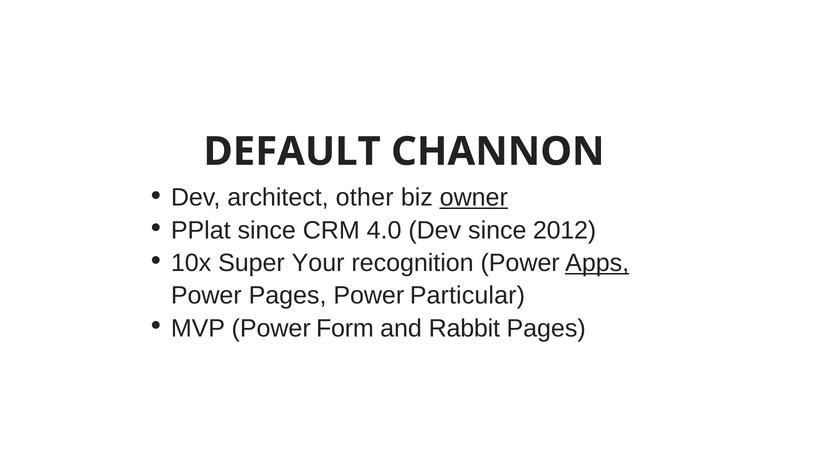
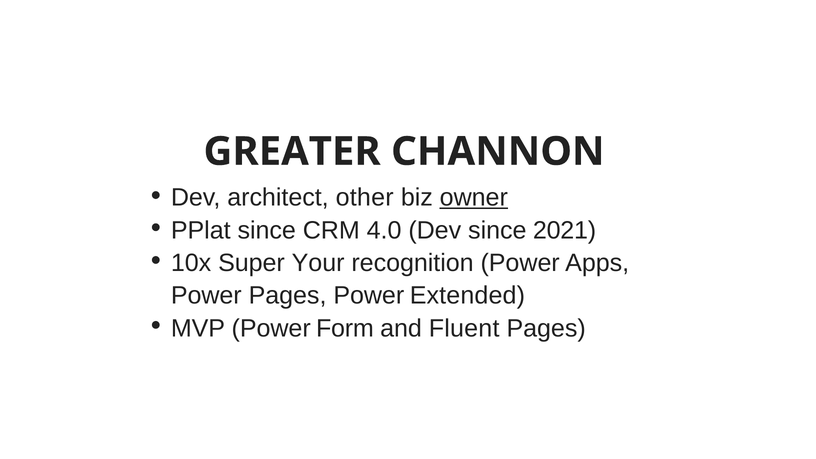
DEFAULT: DEFAULT -> GREATER
2012: 2012 -> 2021
Apps underline: present -> none
Particular: Particular -> Extended
Rabbit: Rabbit -> Fluent
